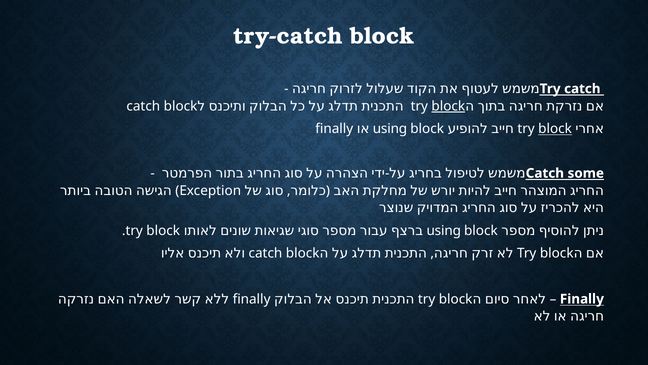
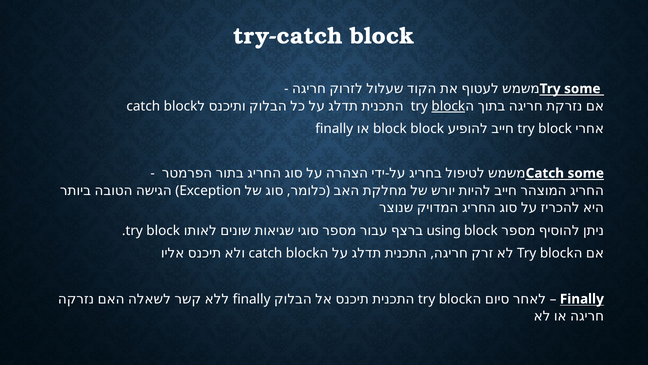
Try catch: catch -> some
using at (390, 129): using -> block
block at (555, 129) underline: present -> none
